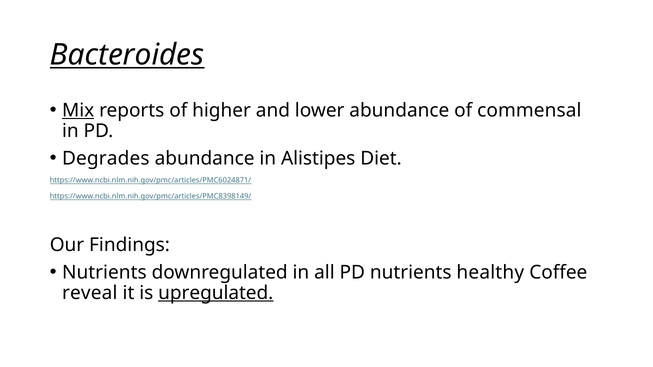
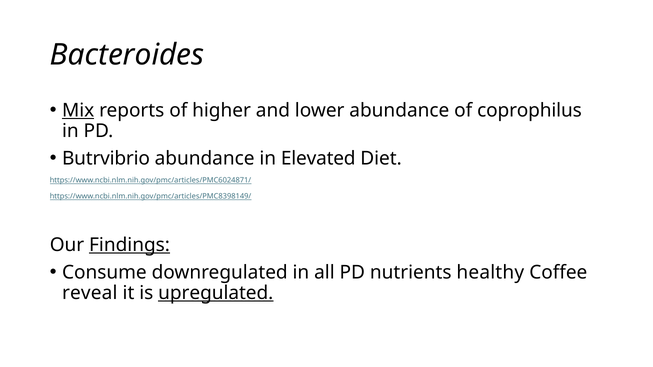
Bacteroides underline: present -> none
commensal: commensal -> coprophilus
Degrades: Degrades -> Butrvibrio
Alistipes: Alistipes -> Elevated
Findings underline: none -> present
Nutrients at (104, 272): Nutrients -> Consume
